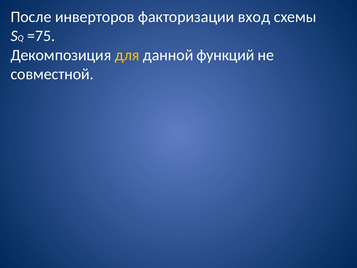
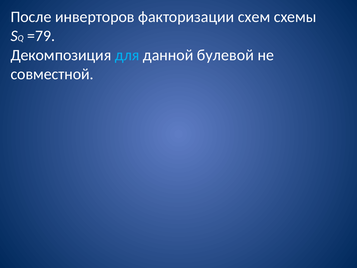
вход: вход -> схем
=75: =75 -> =79
для colour: yellow -> light blue
функций: функций -> булевой
